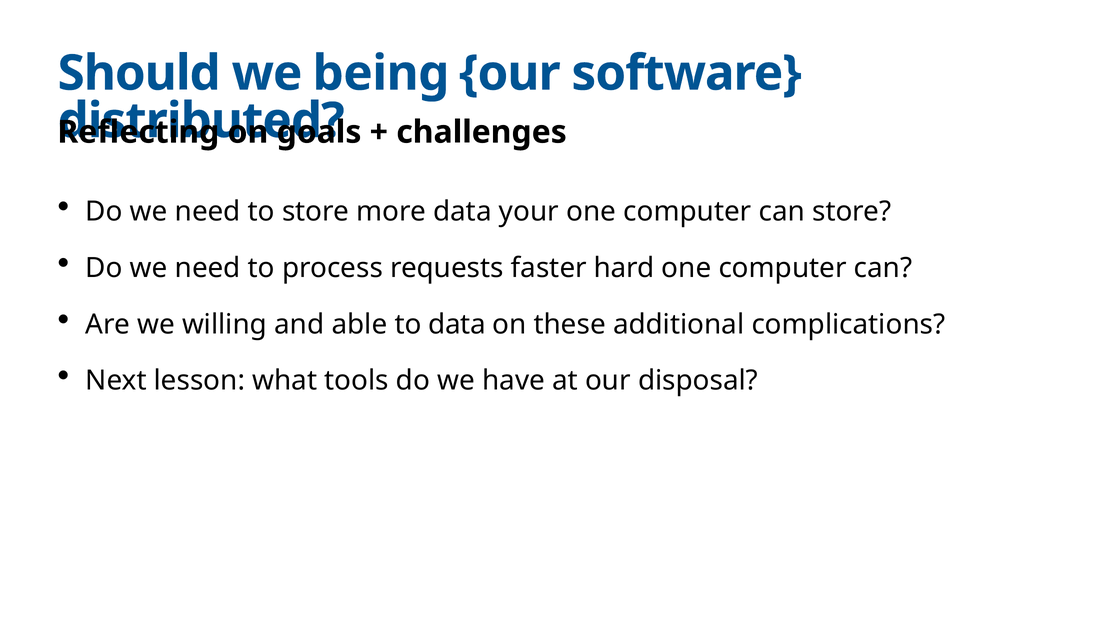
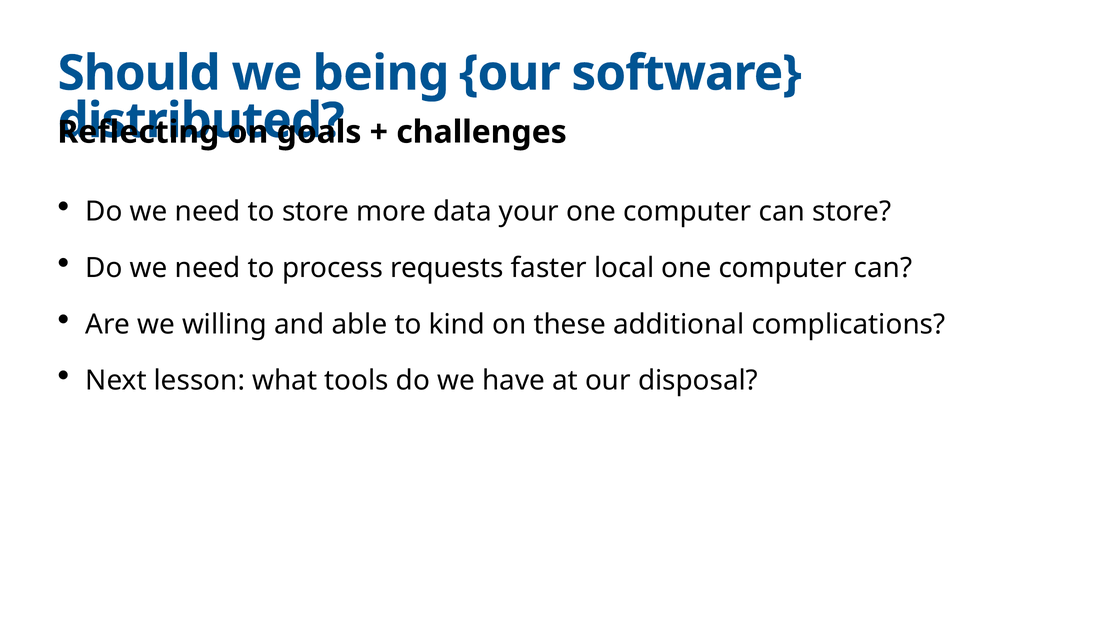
hard: hard -> local
to data: data -> kind
